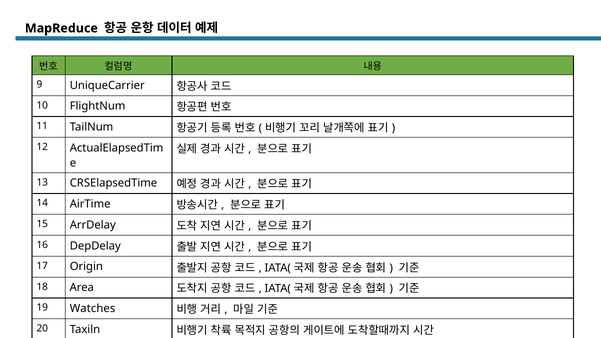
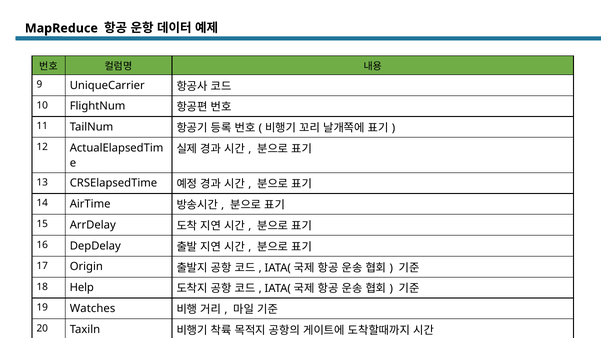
Area: Area -> Help
